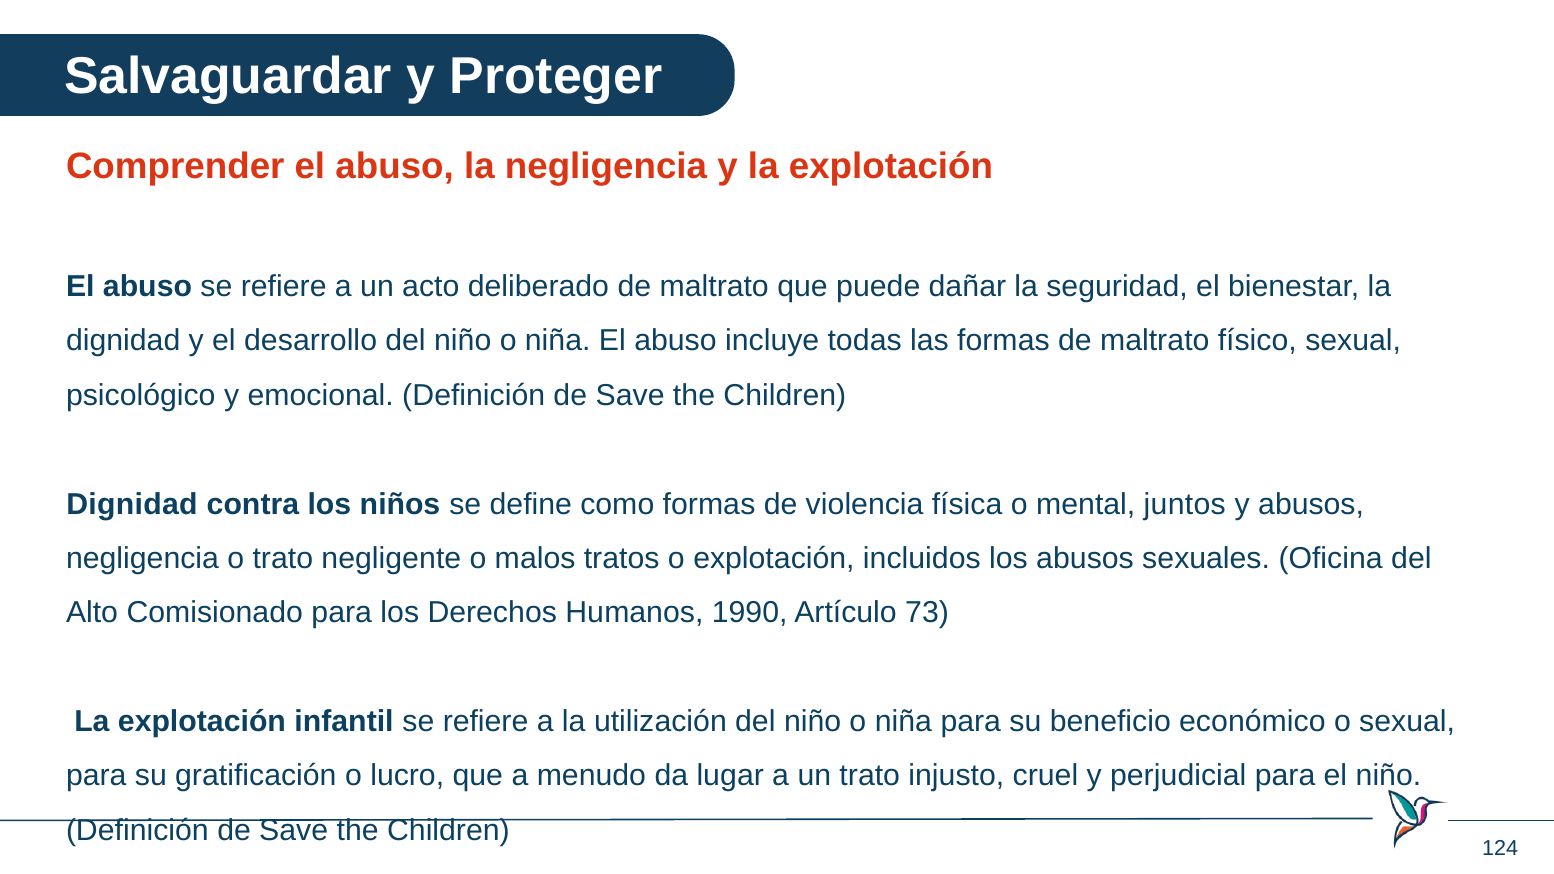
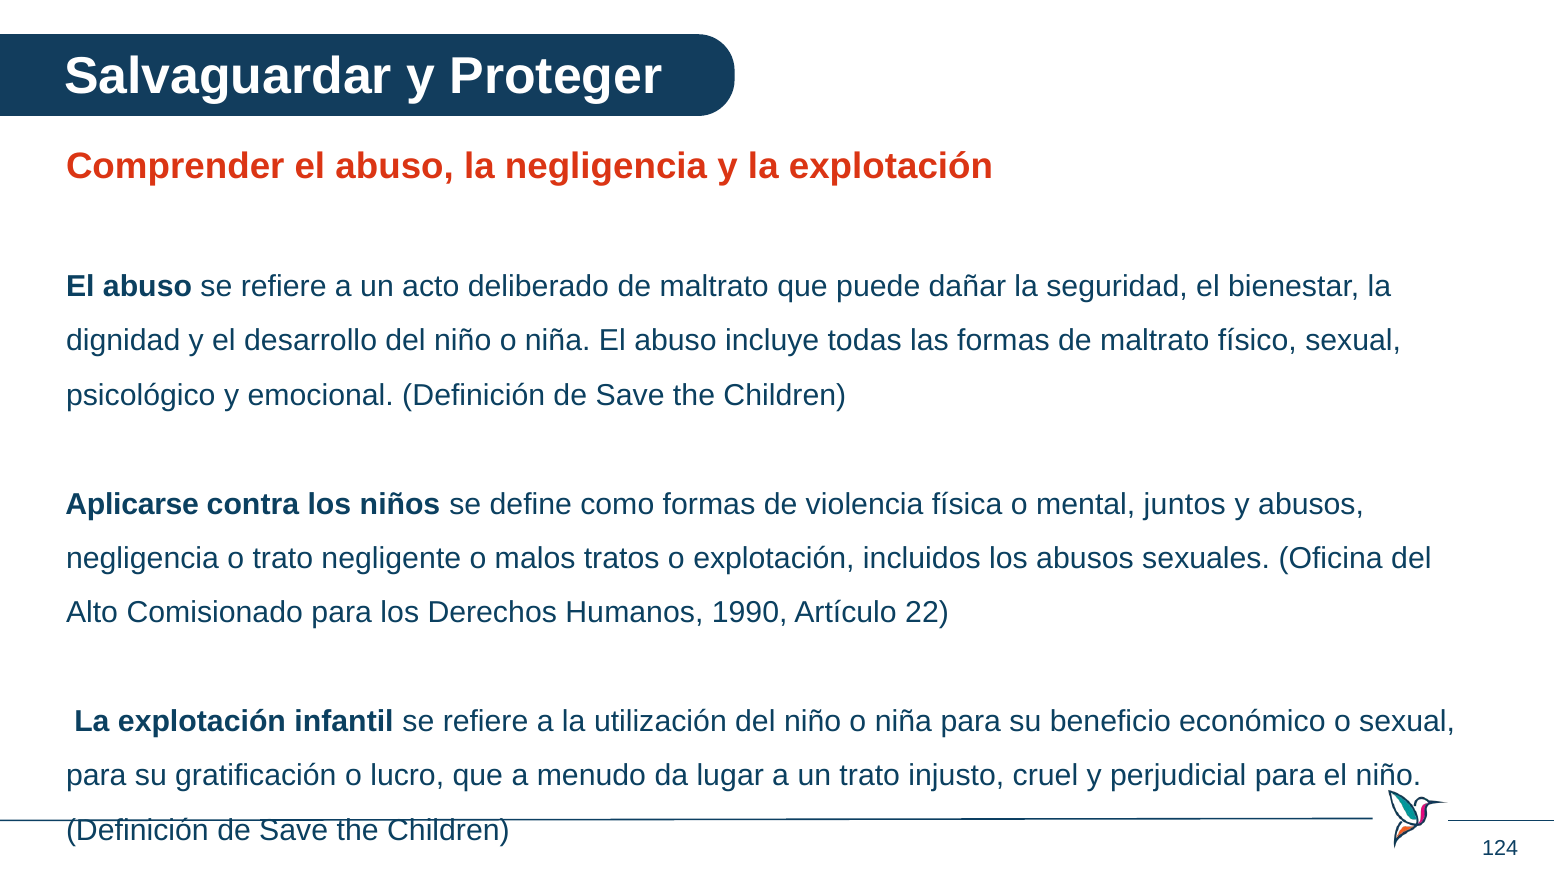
Dignidad at (132, 504): Dignidad -> Aplicarse
73: 73 -> 22
